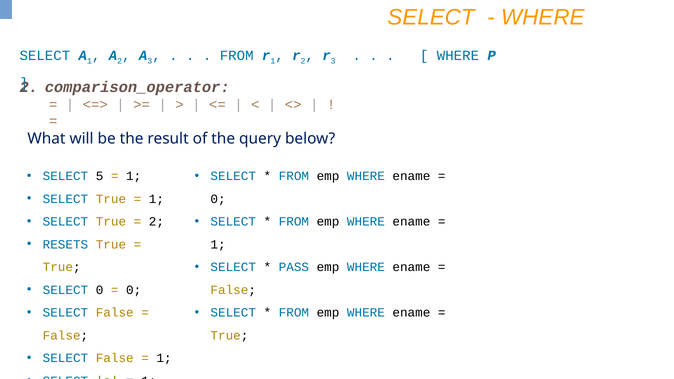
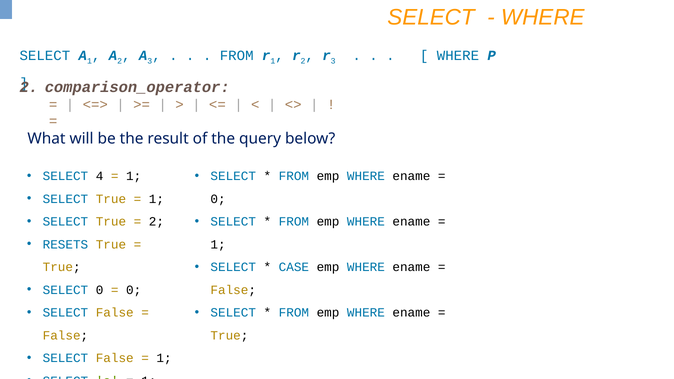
5: 5 -> 4
PASS: PASS -> CASE
